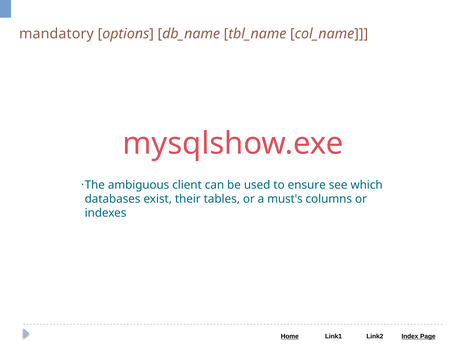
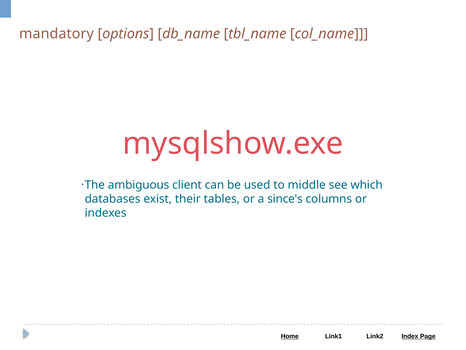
ensure: ensure -> middle
must's: must's -> since's
